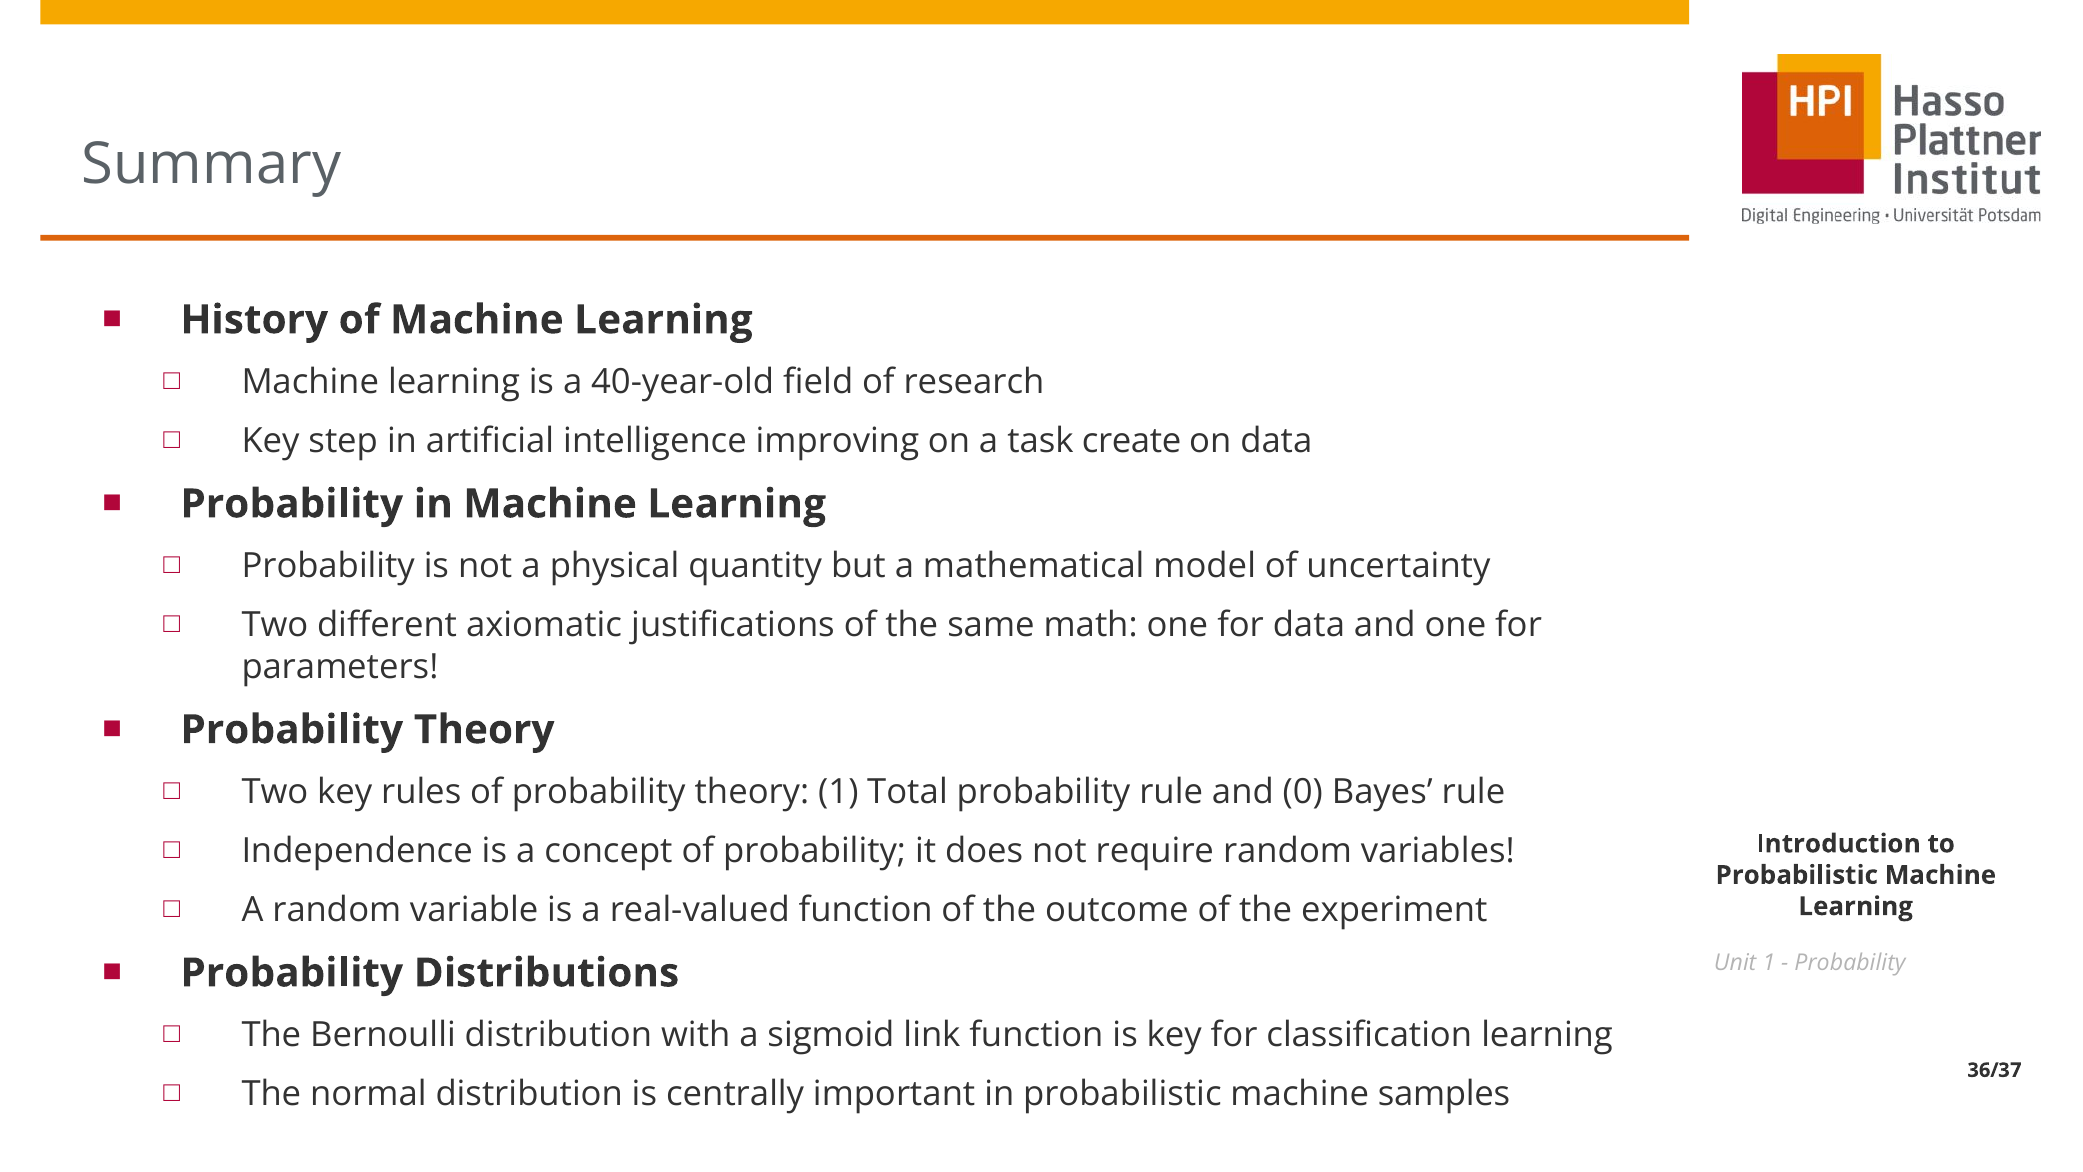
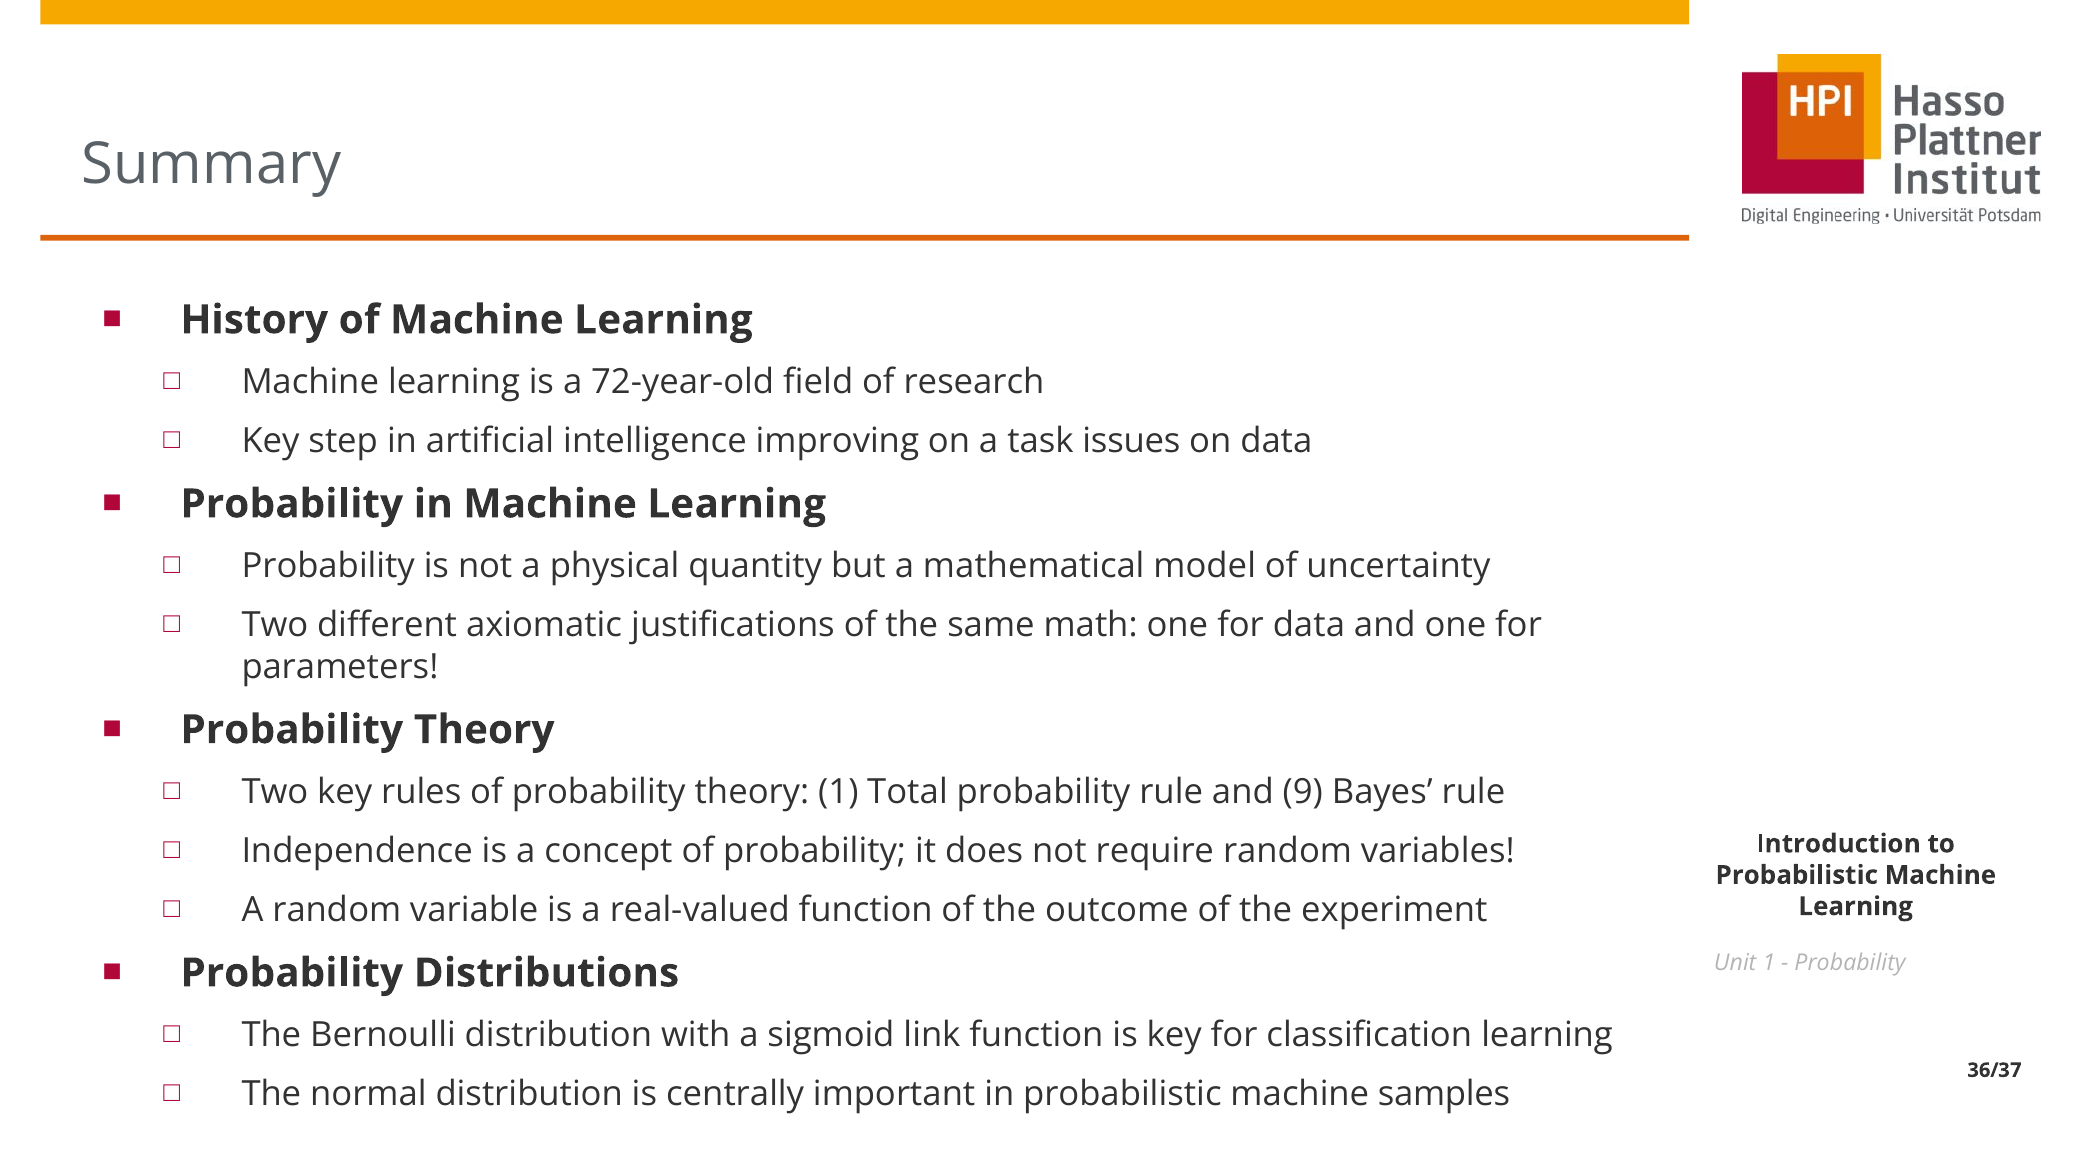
40-year-old: 40-year-old -> 72-year-old
create: create -> issues
0: 0 -> 9
